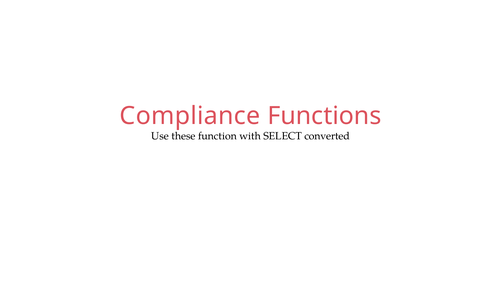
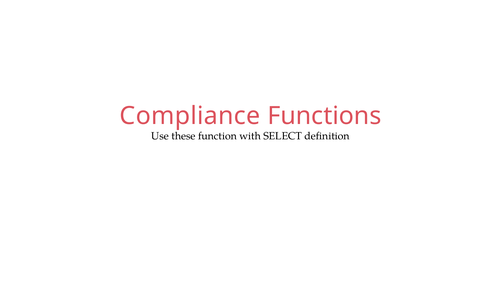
converted: converted -> definition
